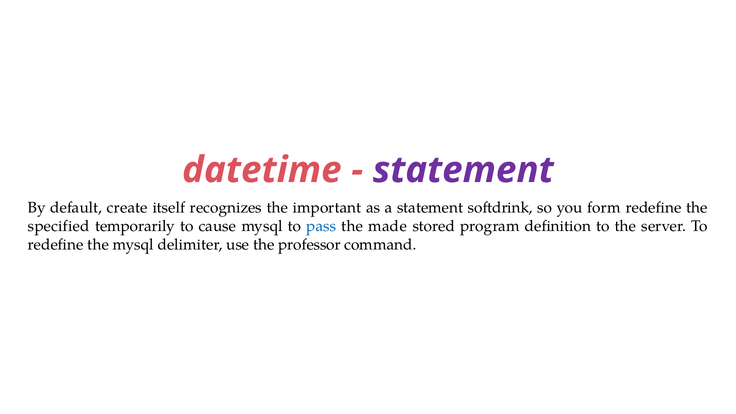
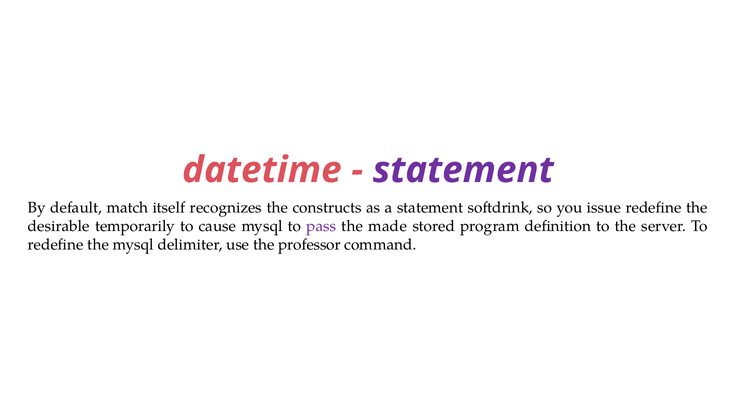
create: create -> match
important: important -> constructs
form: form -> issue
specified: specified -> desirable
pass colour: blue -> purple
